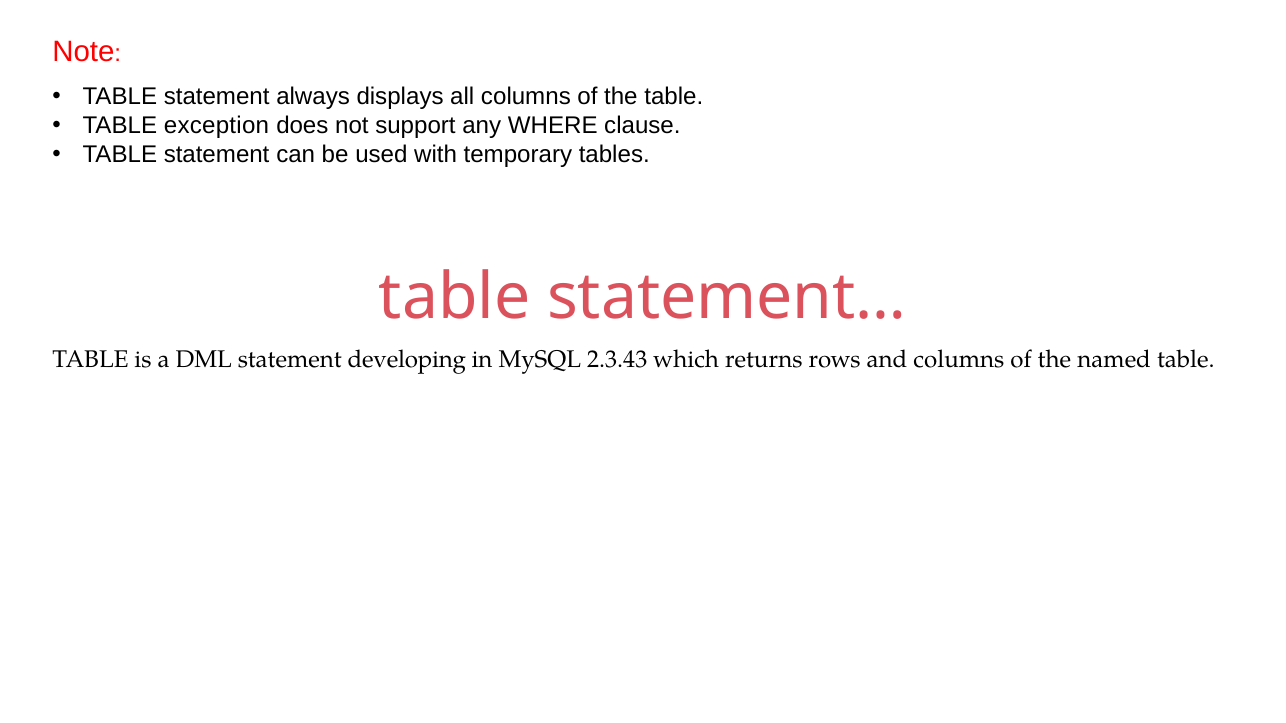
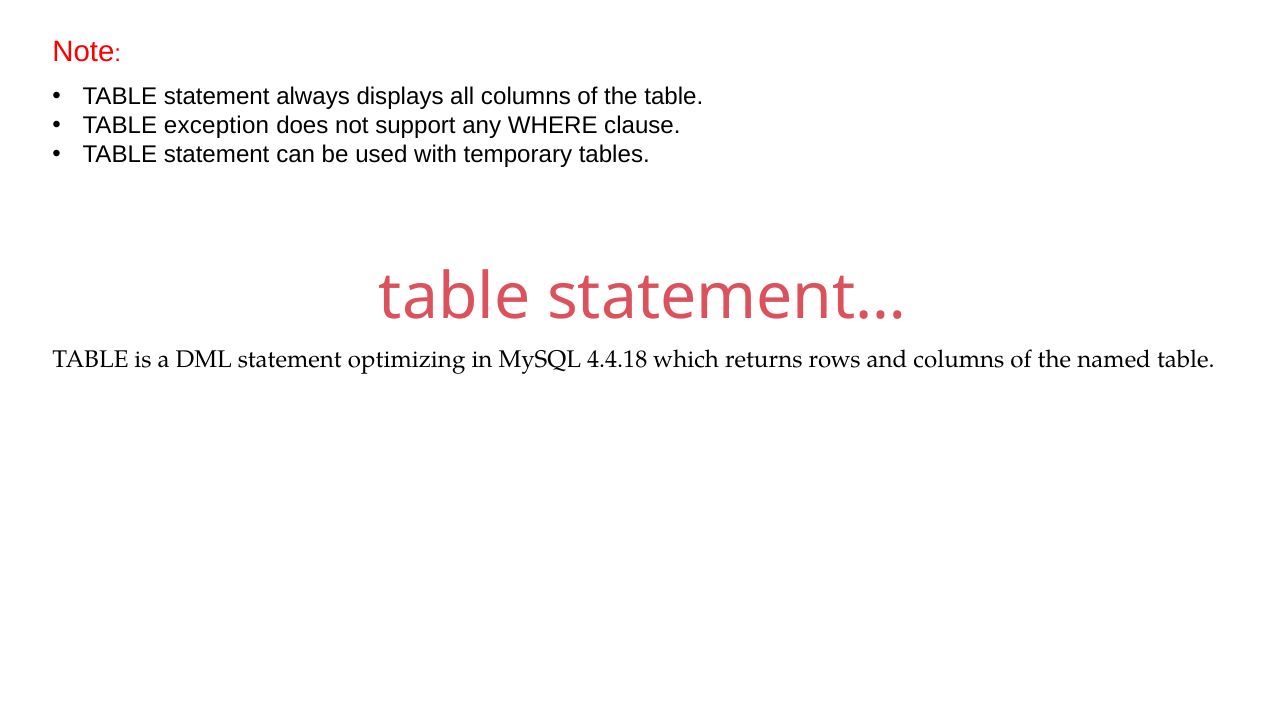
developing: developing -> optimizing
2.3.43: 2.3.43 -> 4.4.18
